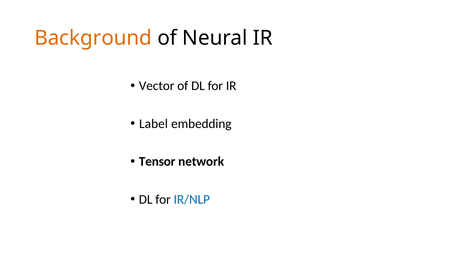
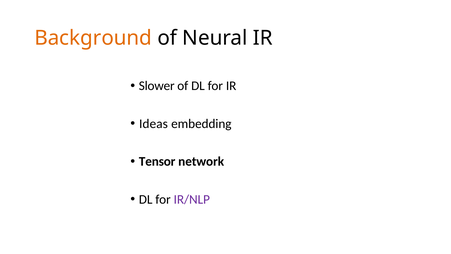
Vector: Vector -> Slower
Label: Label -> Ideas
IR/NLP colour: blue -> purple
